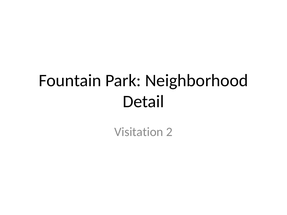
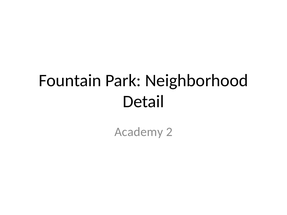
Visitation: Visitation -> Academy
